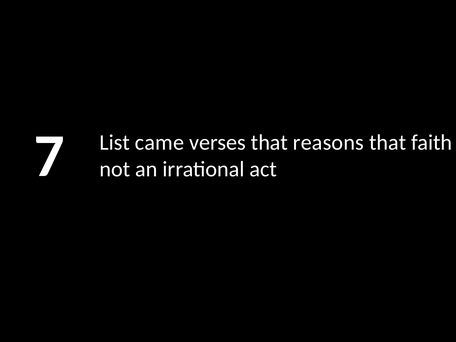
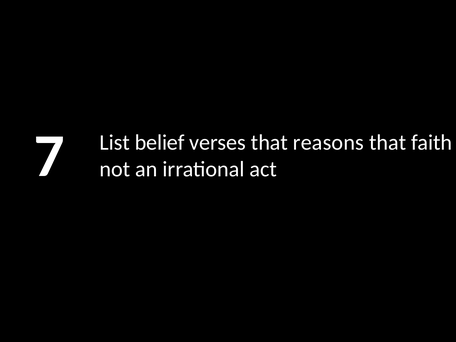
came: came -> belief
